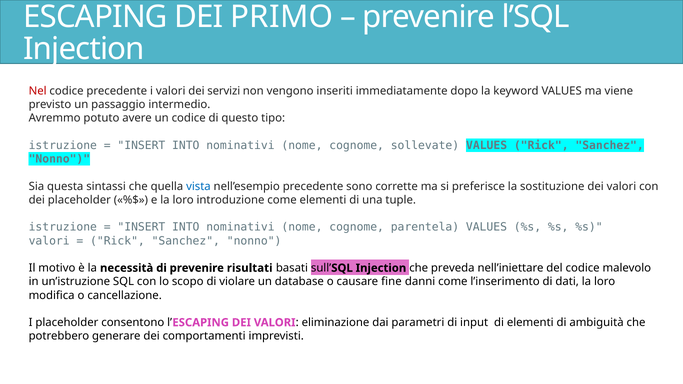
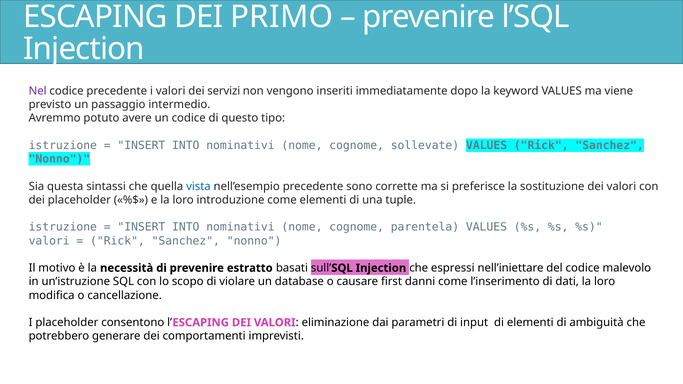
Nel colour: red -> purple
risultati: risultati -> estratto
preveda: preveda -> espressi
fine: fine -> first
